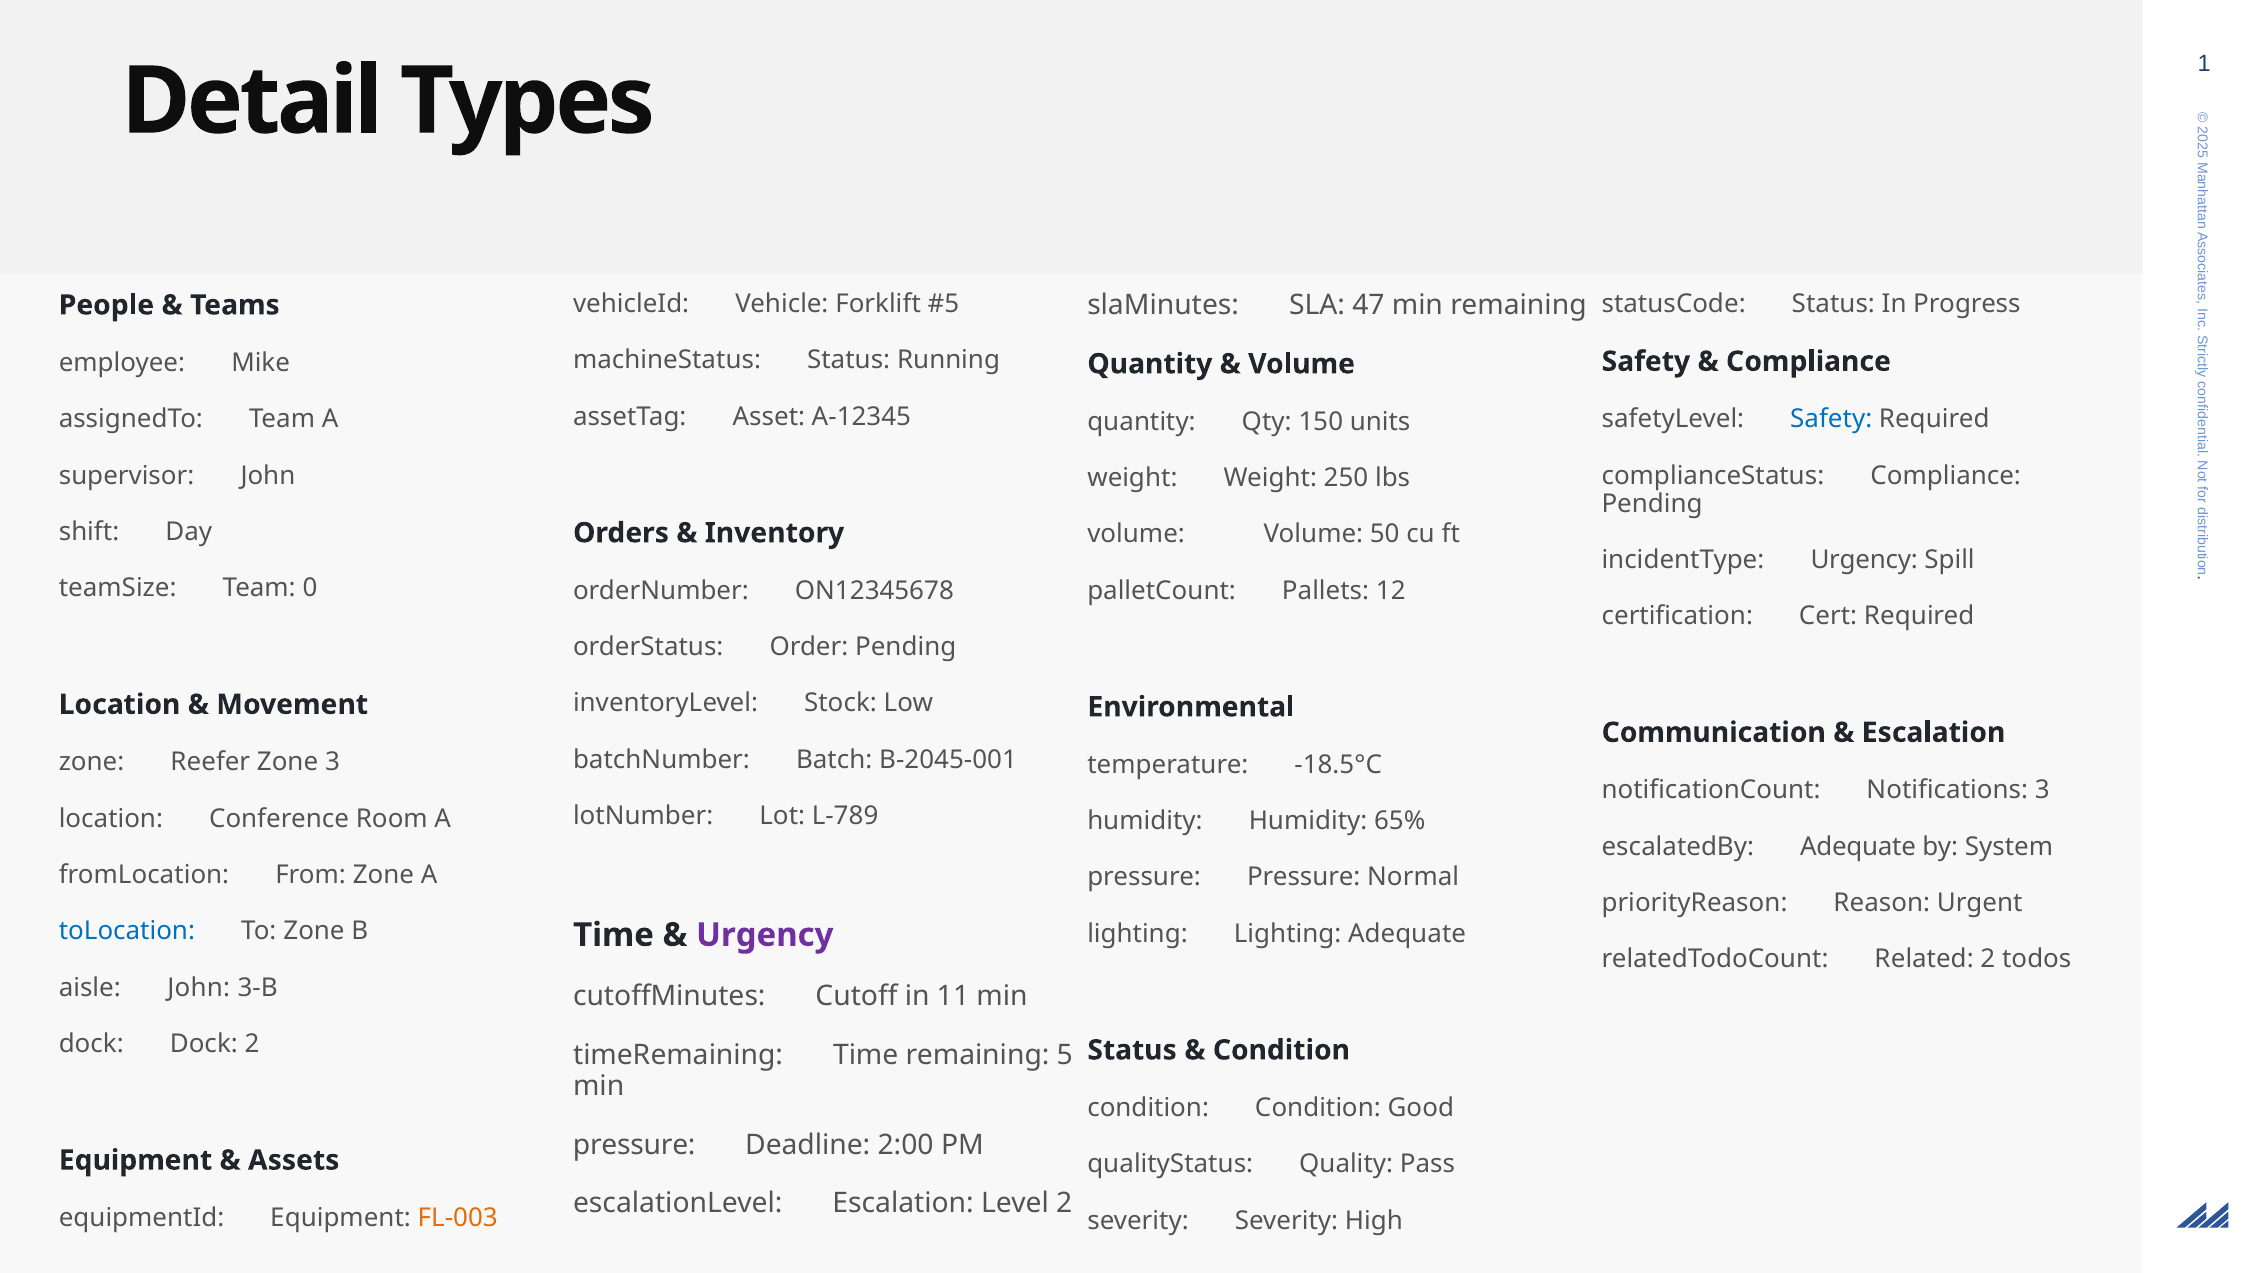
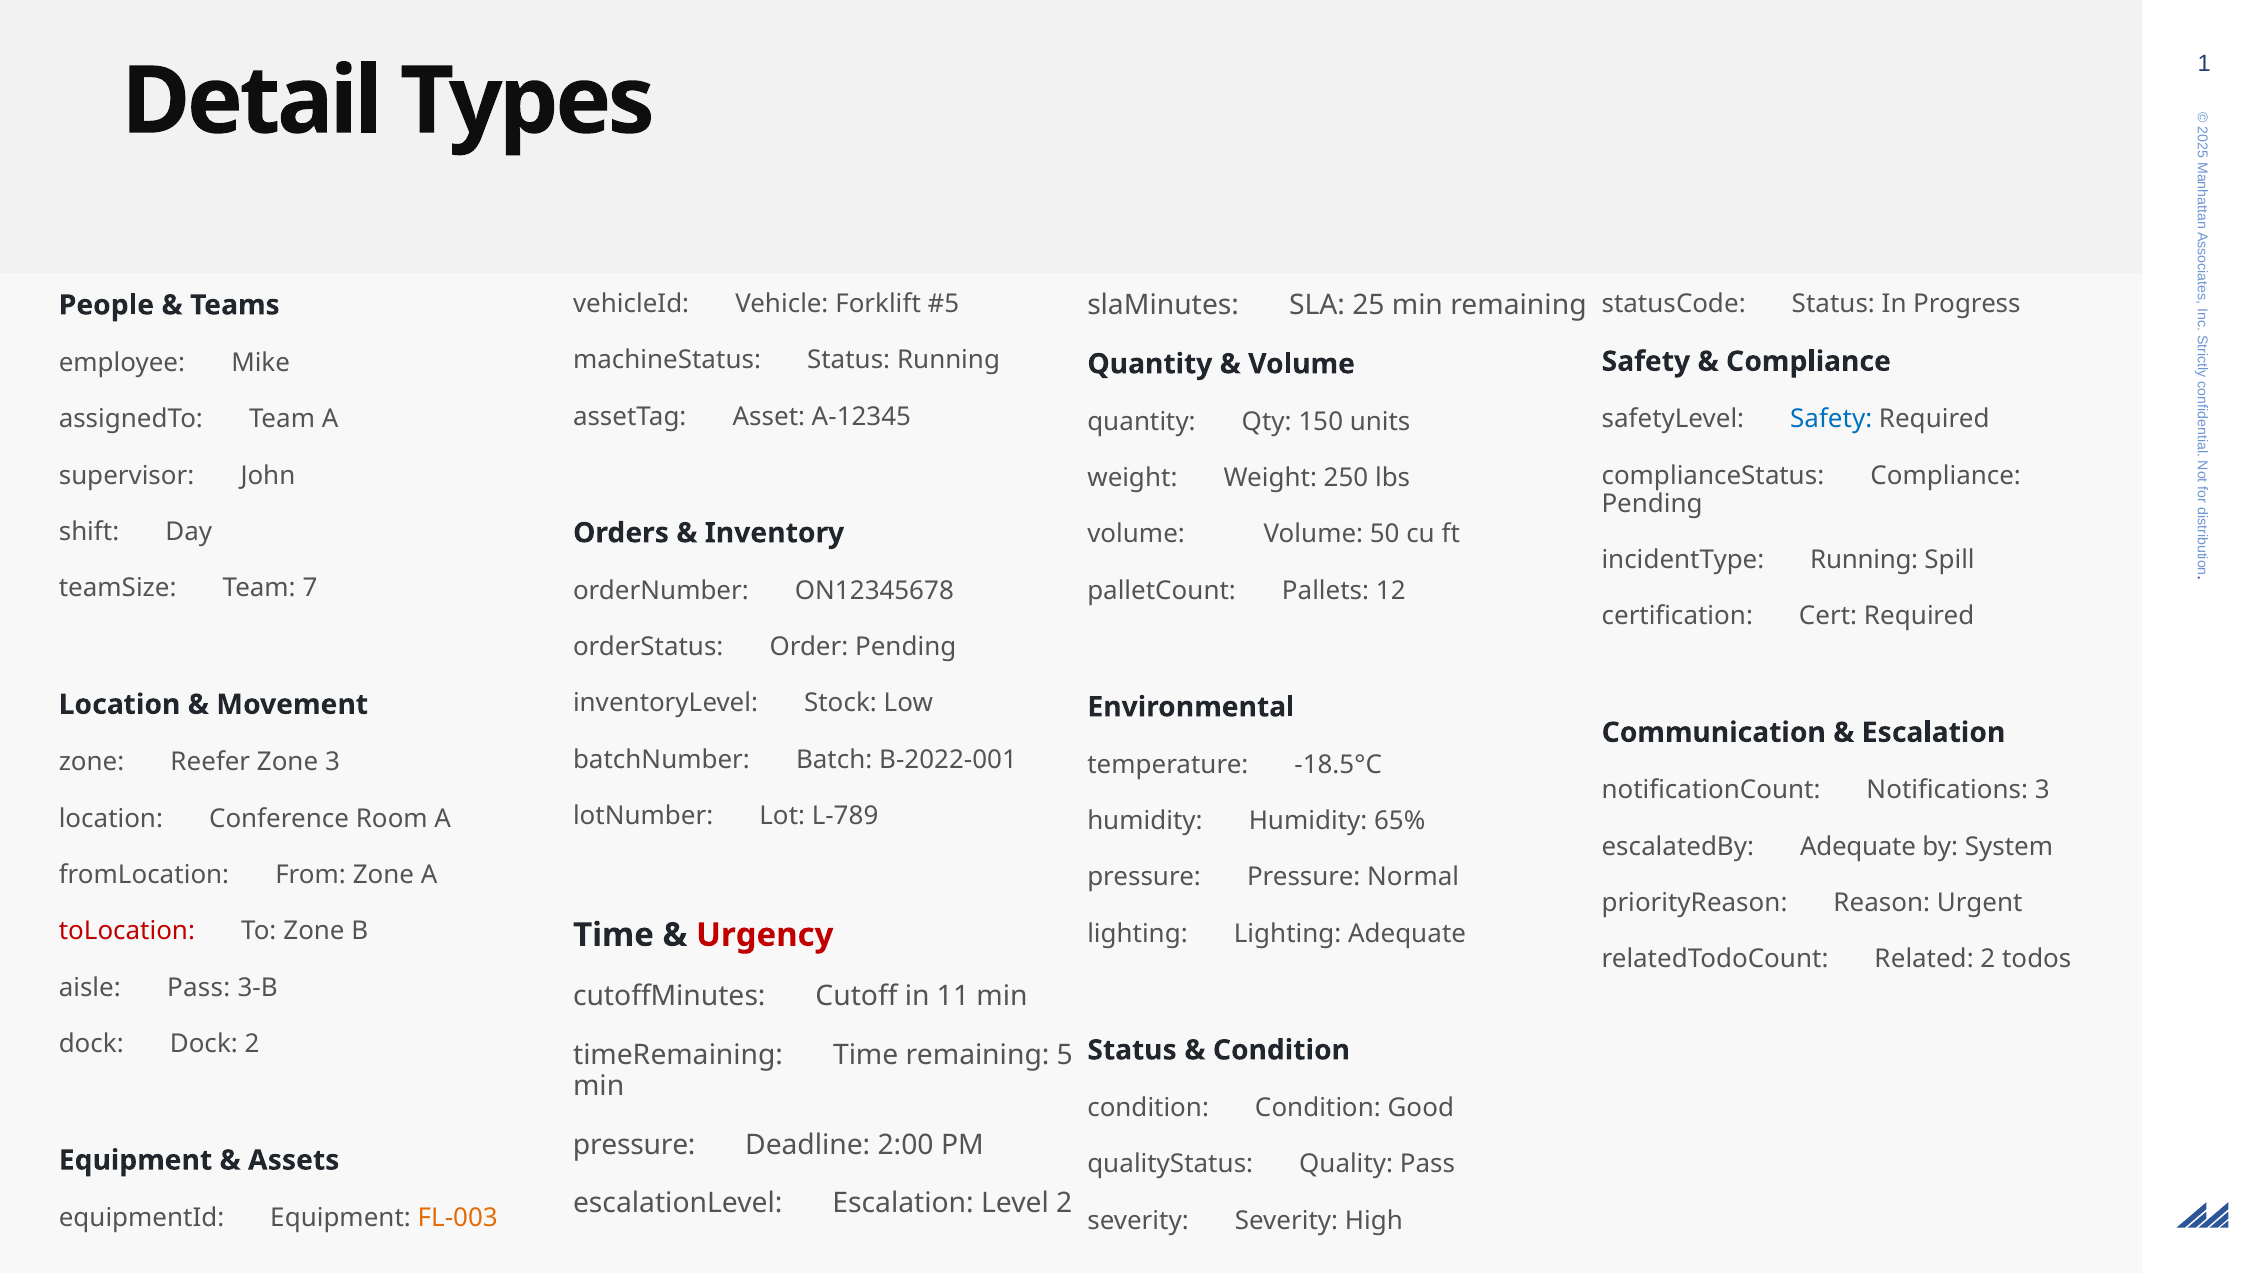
47: 47 -> 25
incidentType Urgency: Urgency -> Running
Team 0: 0 -> 7
B-2045-001: B-2045-001 -> B-2022-001
toLocation colour: blue -> red
Urgency at (765, 935) colour: purple -> red
aisle John: John -> Pass
